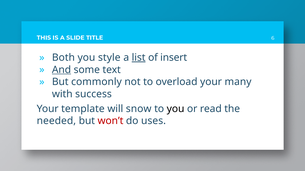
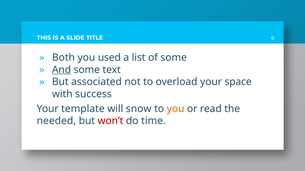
style: style -> used
list underline: present -> none
of insert: insert -> some
commonly: commonly -> associated
many: many -> space
you at (176, 109) colour: black -> orange
uses: uses -> time
